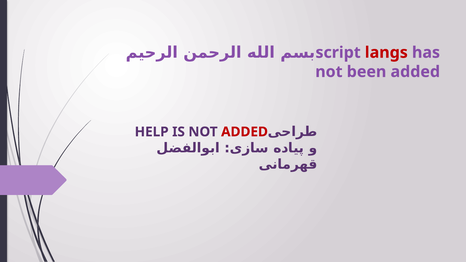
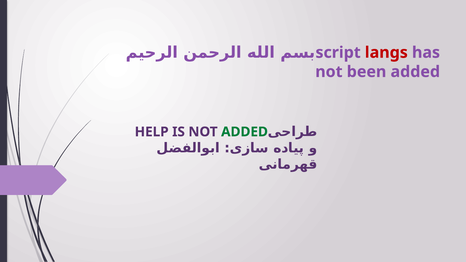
ADDED at (245, 132) colour: red -> green
